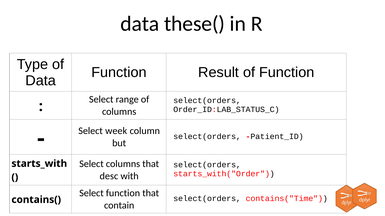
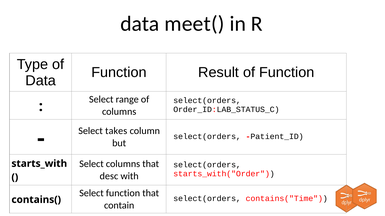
these(: these( -> meet(
week: week -> takes
